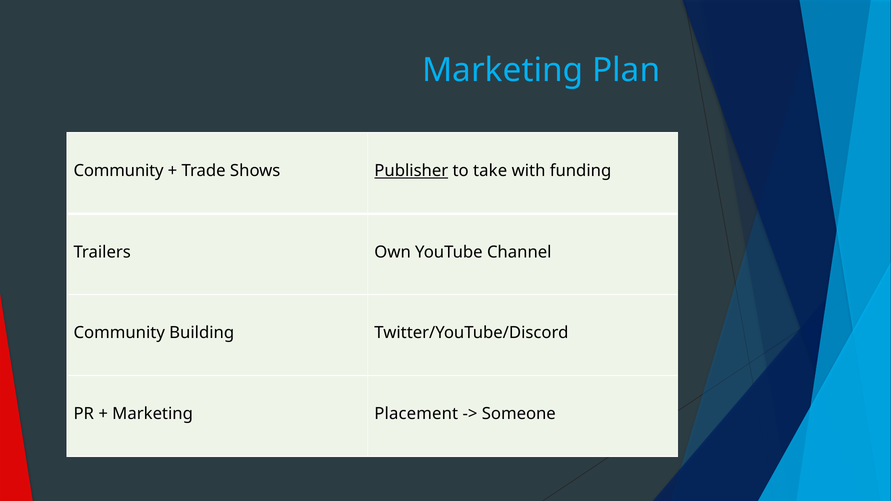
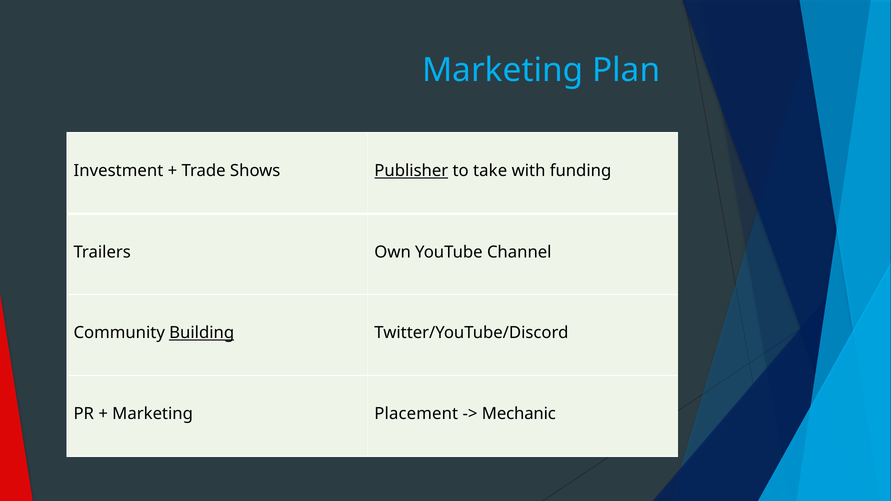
Community at (119, 171): Community -> Investment
Building underline: none -> present
Someone: Someone -> Mechanic
